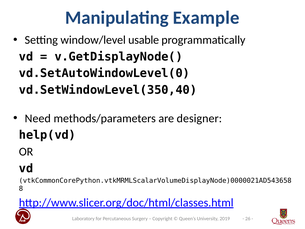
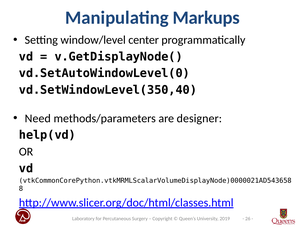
Example: Example -> Markups
usable: usable -> center
